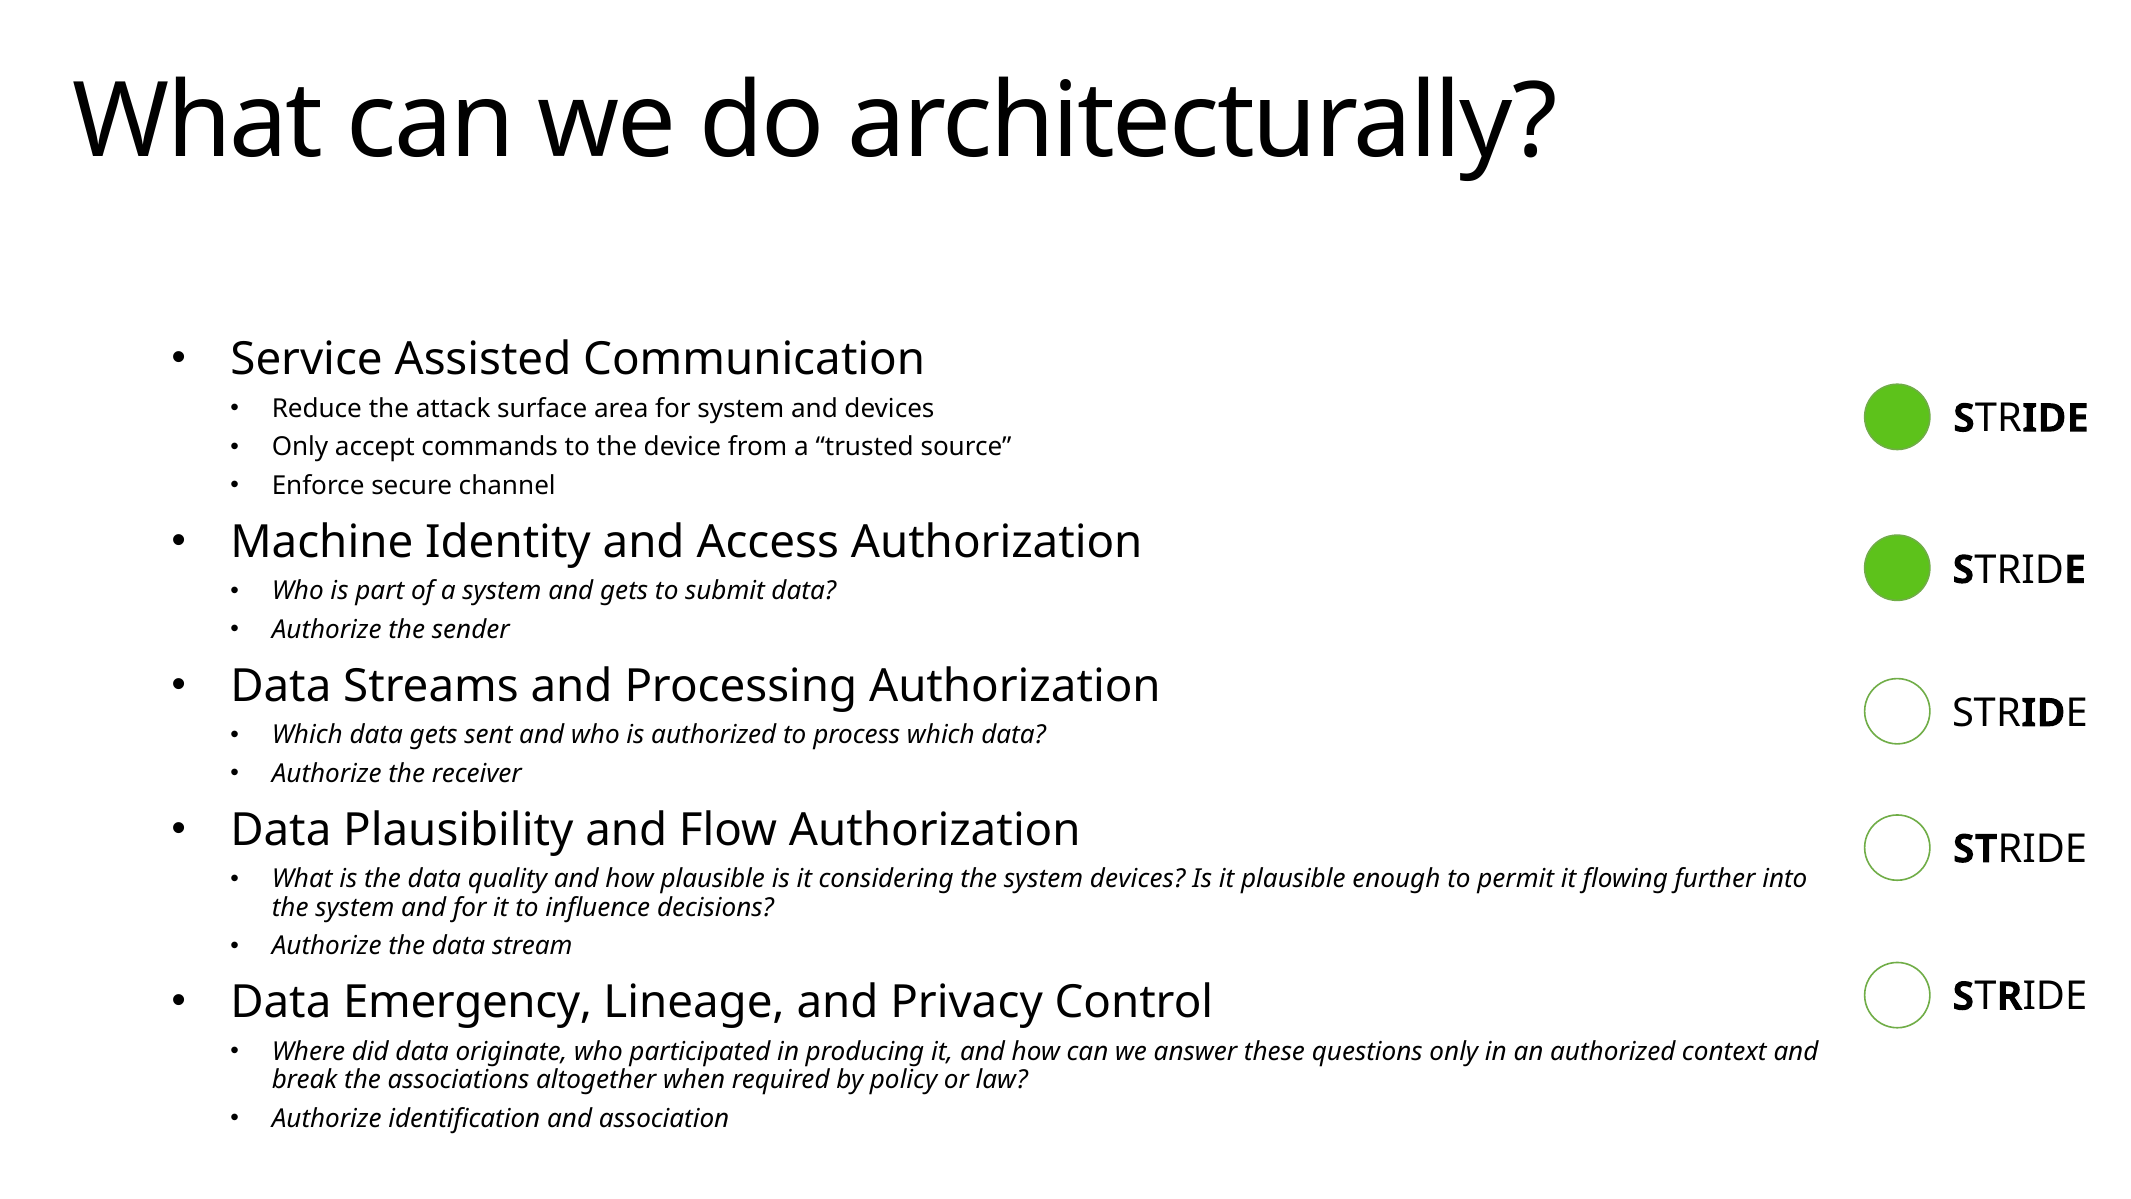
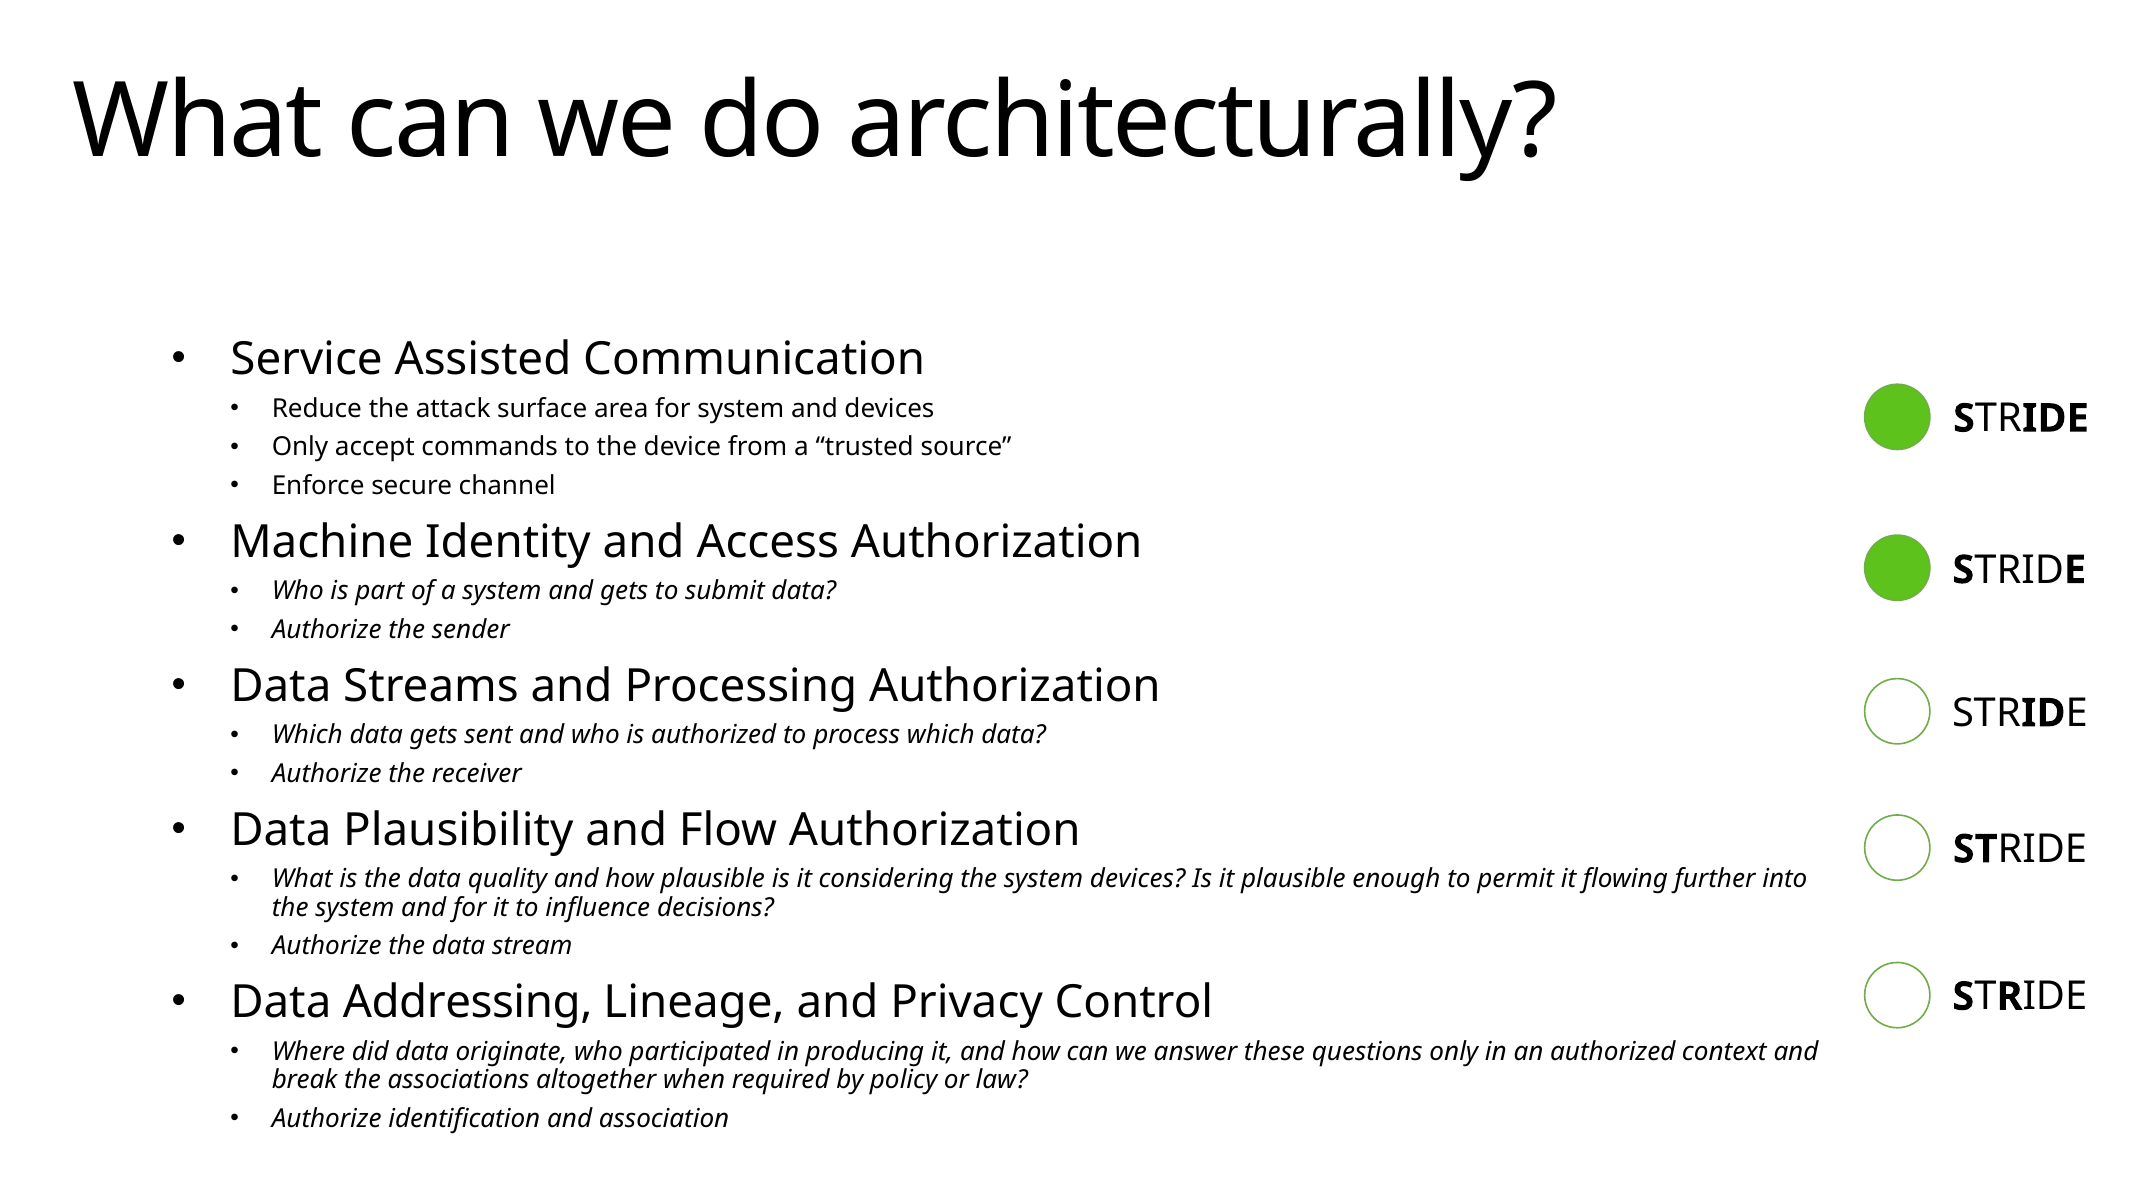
Emergency: Emergency -> Addressing
